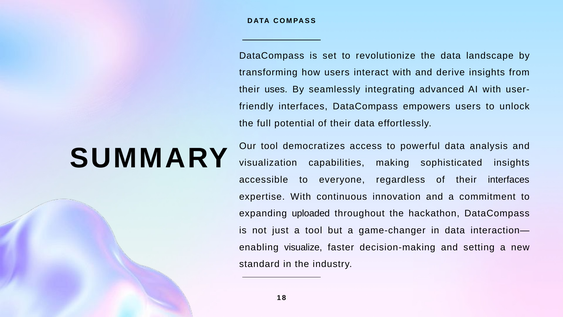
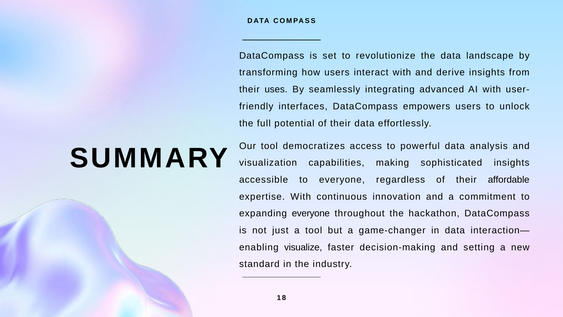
their interfaces: interfaces -> affordable
expanding uploaded: uploaded -> everyone
